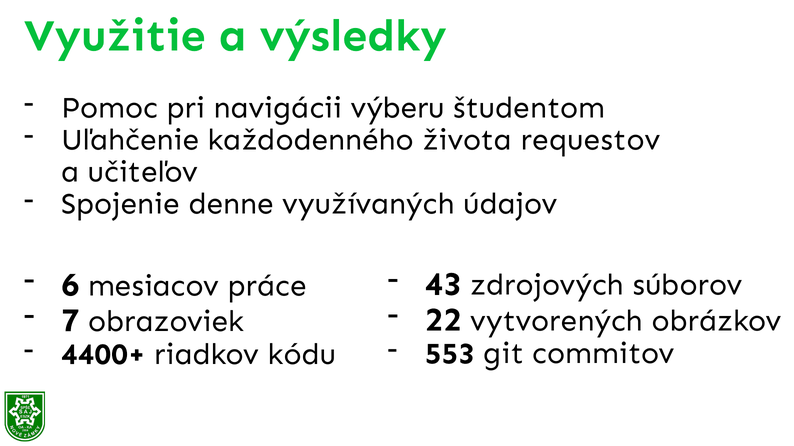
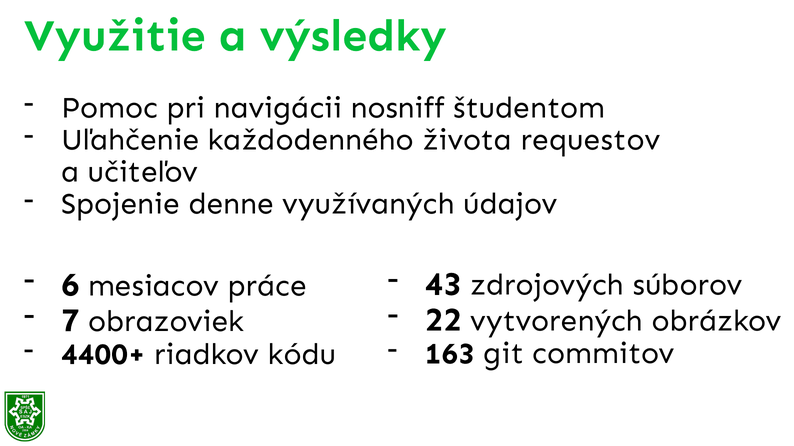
výberu: výberu -> nosniff
553: 553 -> 163
